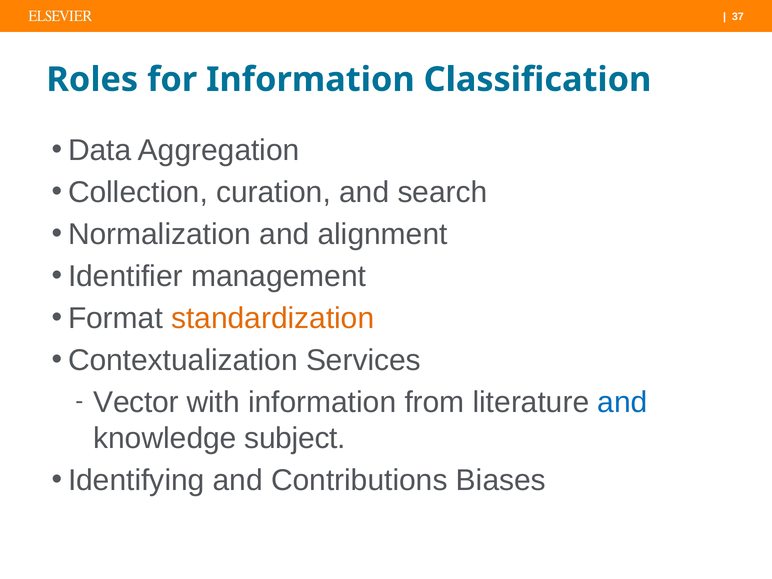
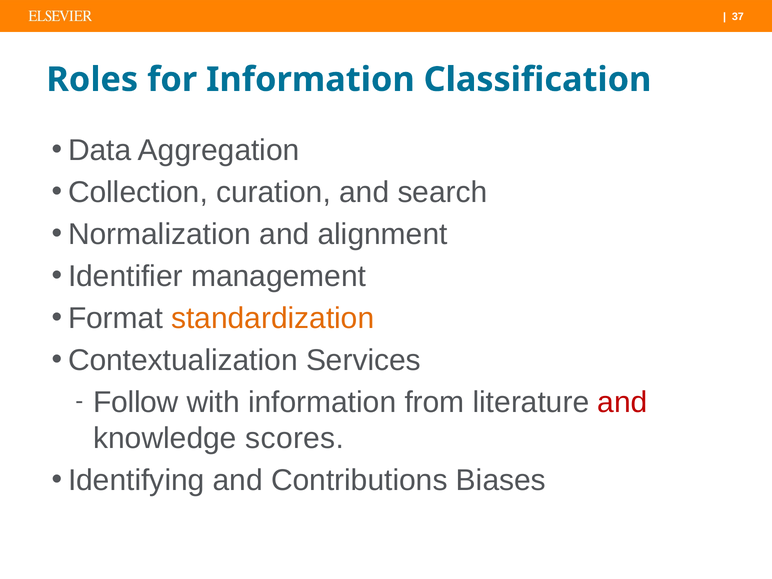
Vector: Vector -> Follow
and at (623, 402) colour: blue -> red
subject: subject -> scores
